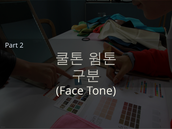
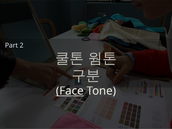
Face underline: none -> present
